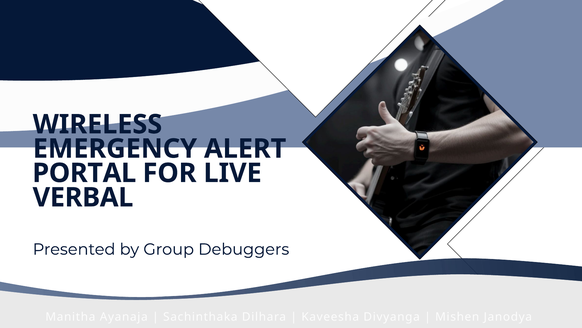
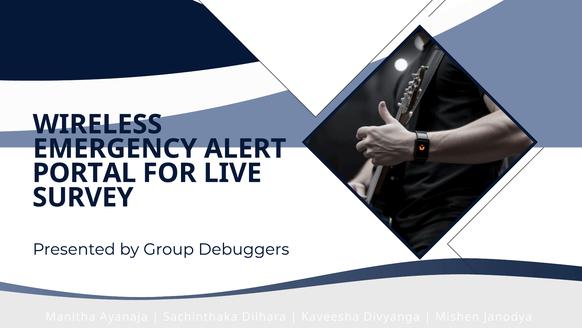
VERBAL: VERBAL -> SURVEY
